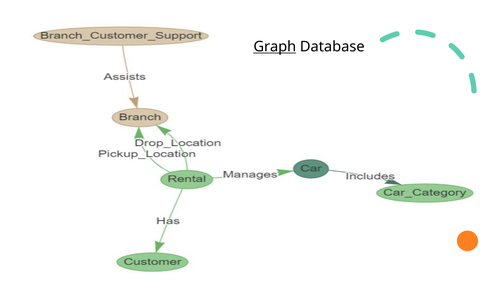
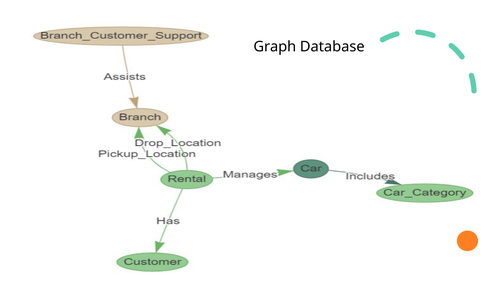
Graph underline: present -> none
